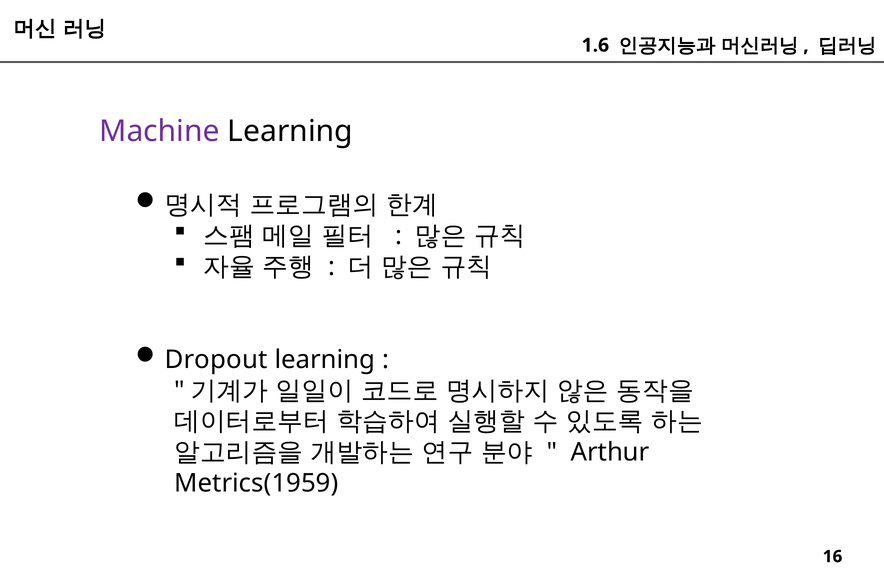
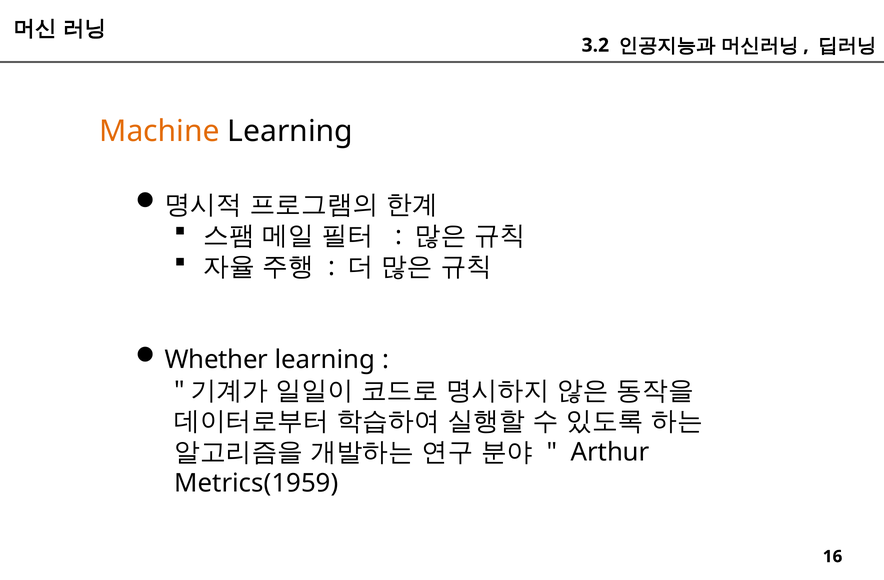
1.6: 1.6 -> 3.2
Machine colour: purple -> orange
Dropout: Dropout -> Whether
